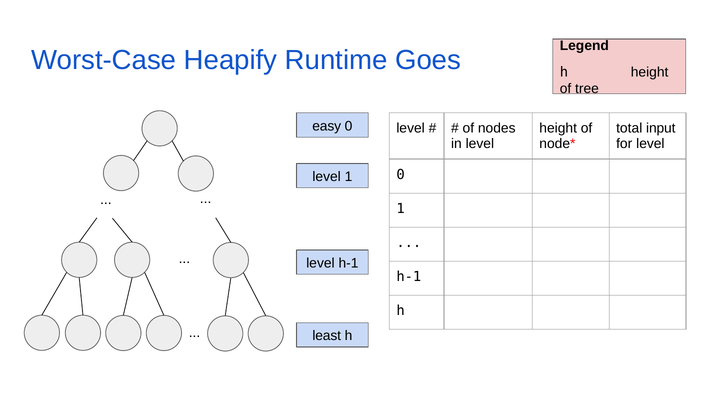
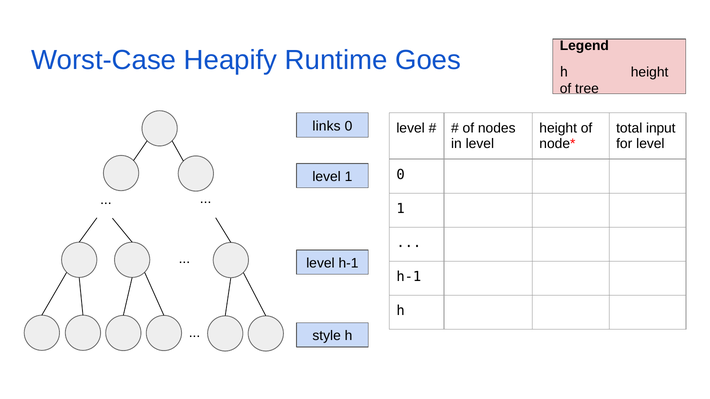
easy: easy -> links
least: least -> style
